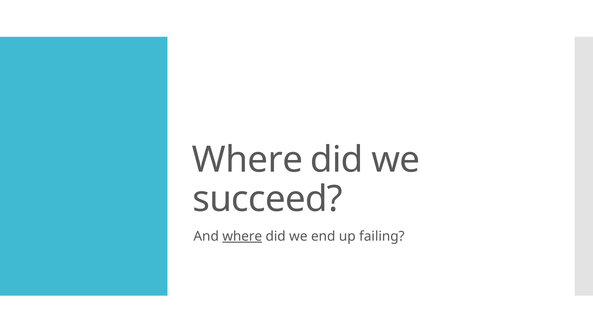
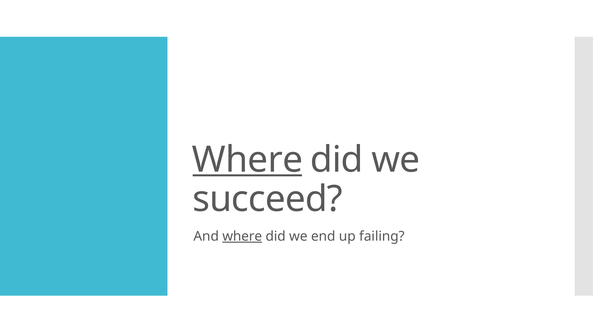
Where at (247, 160) underline: none -> present
